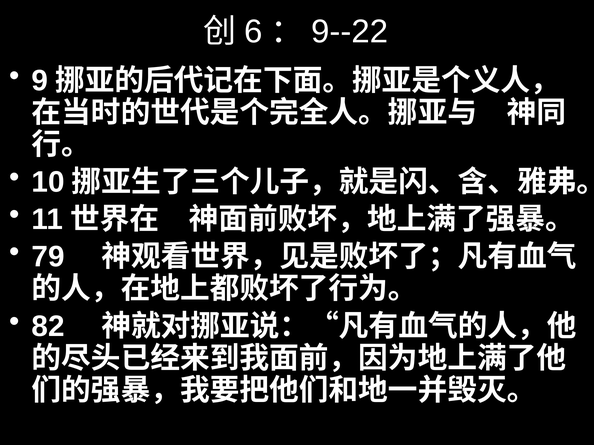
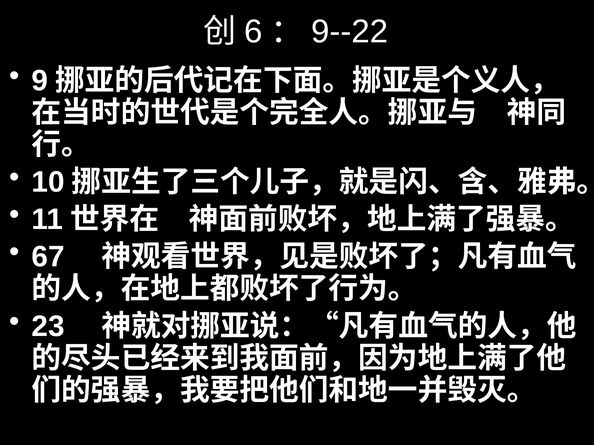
79: 79 -> 67
82: 82 -> 23
